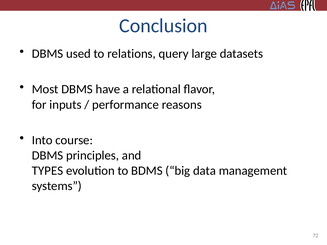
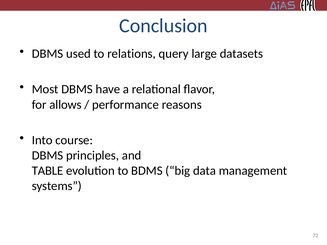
inputs: inputs -> allows
TYPES: TYPES -> TABLE
